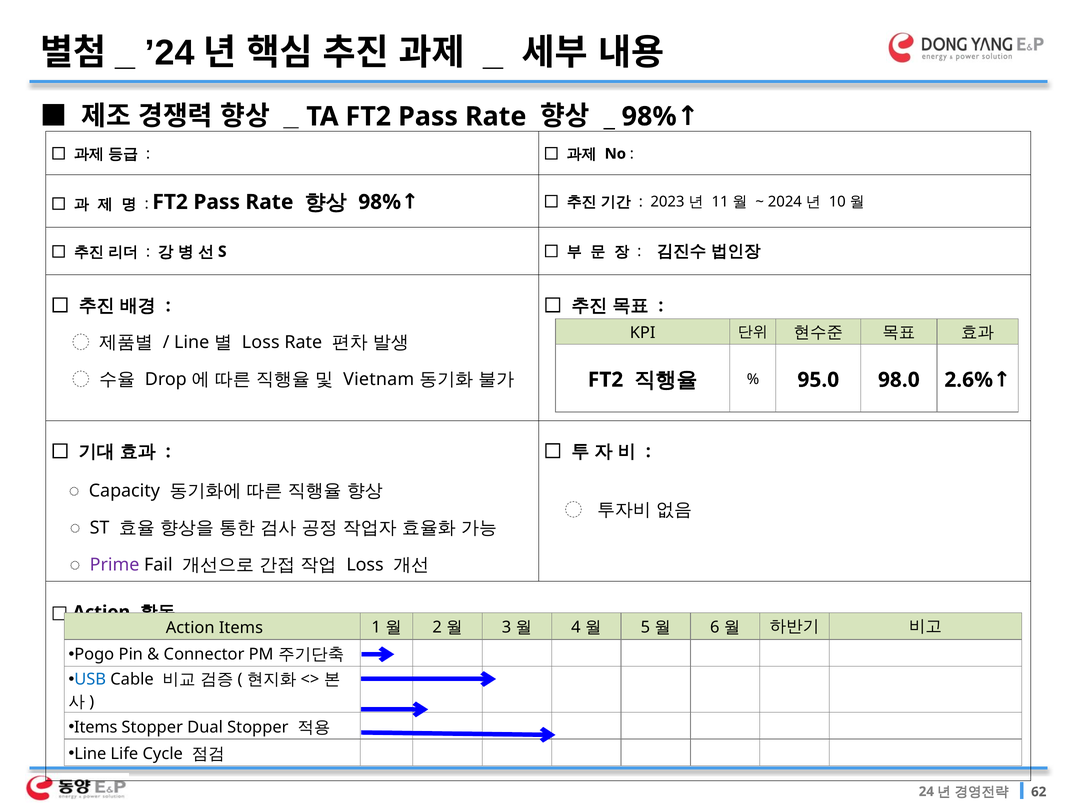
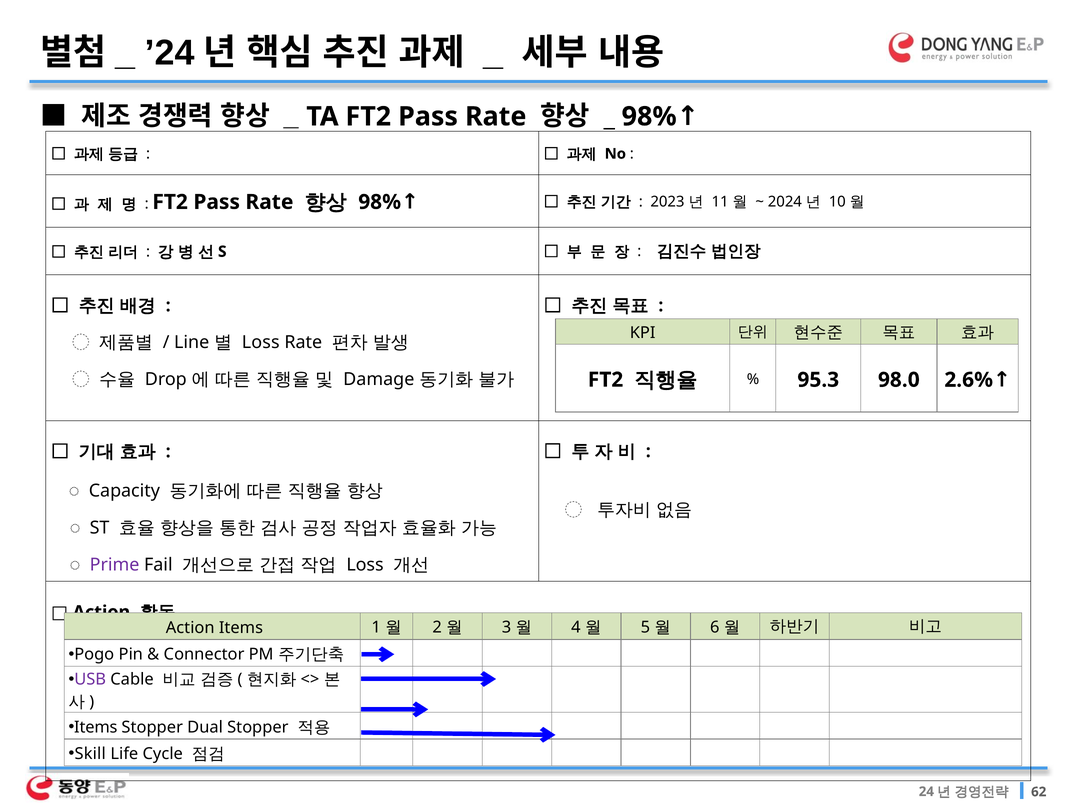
Vietnam: Vietnam -> Damage
95.0: 95.0 -> 95.3
USB colour: blue -> purple
Line at (90, 755): Line -> Skill
